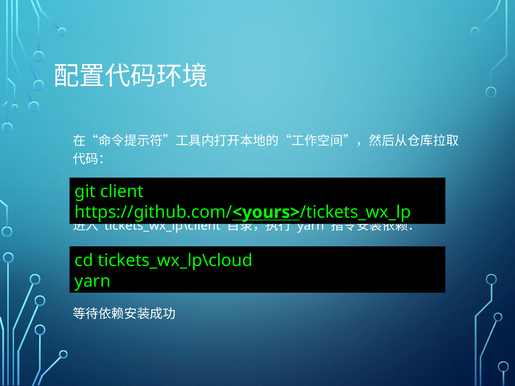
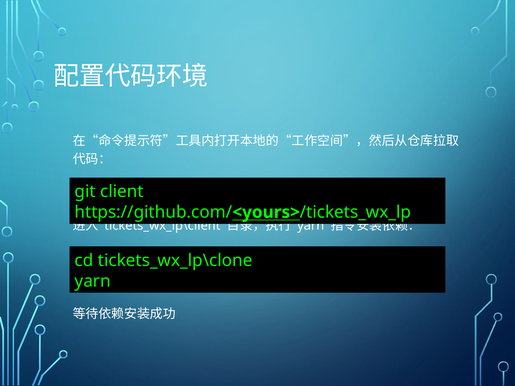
tickets_wx_lp\cloud: tickets_wx_lp\cloud -> tickets_wx_lp\clone
